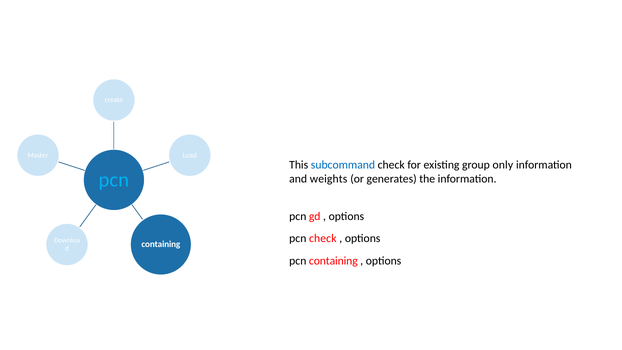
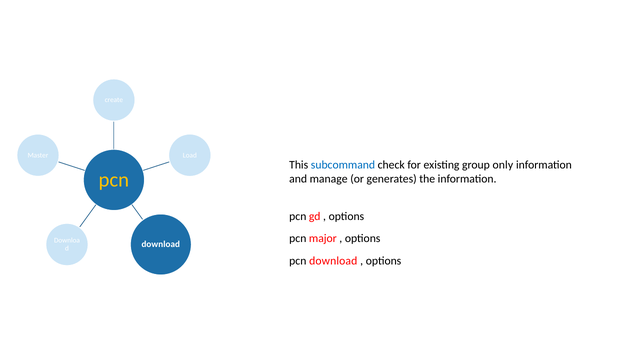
pcn at (114, 180) colour: light blue -> yellow
weights: weights -> manage
pcn check: check -> major
containing at (161, 244): containing -> download
pcn containing: containing -> download
